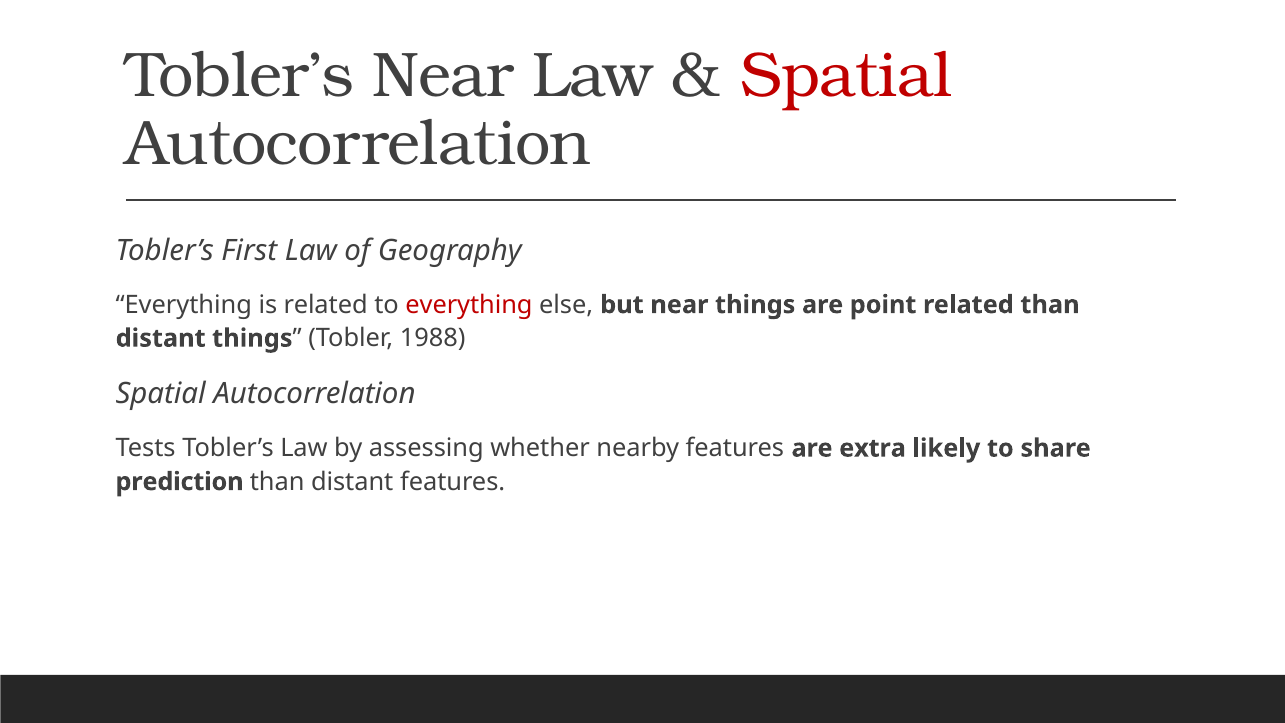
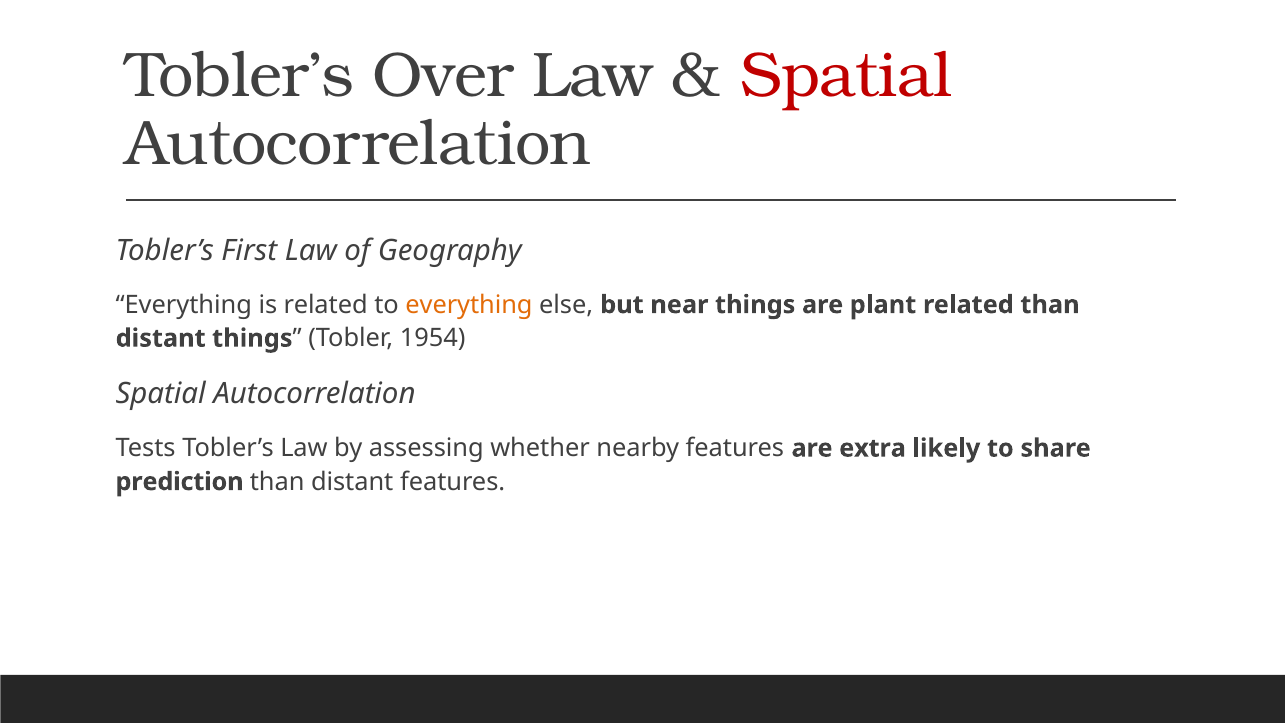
Tobler’s Near: Near -> Over
everything at (469, 305) colour: red -> orange
point: point -> plant
1988: 1988 -> 1954
